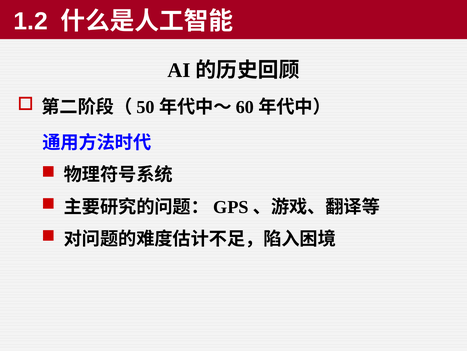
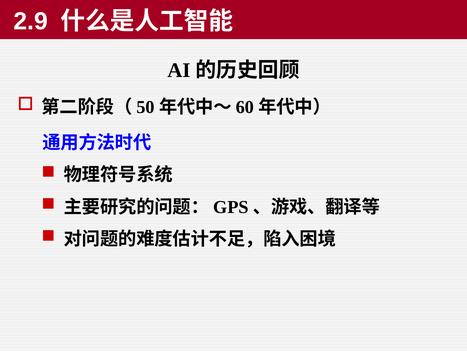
1.2: 1.2 -> 2.9
